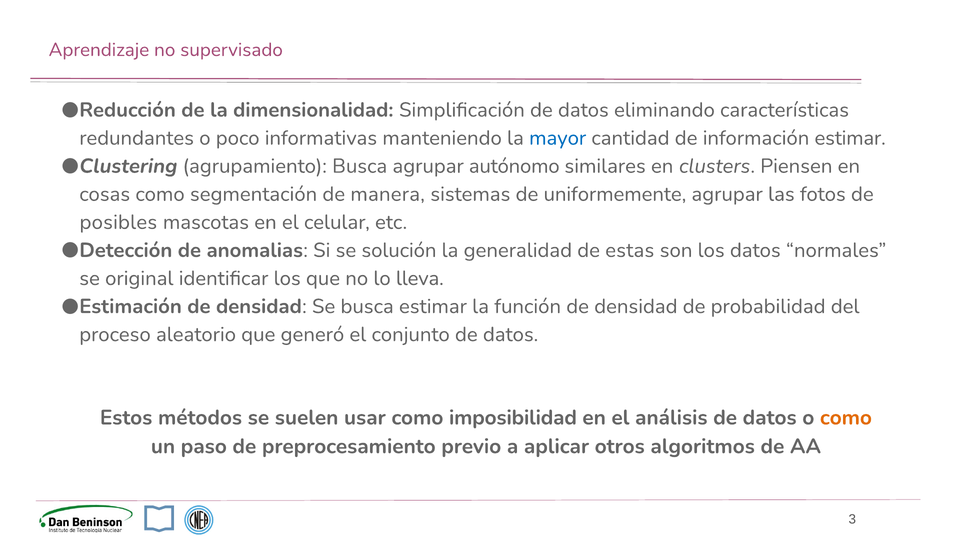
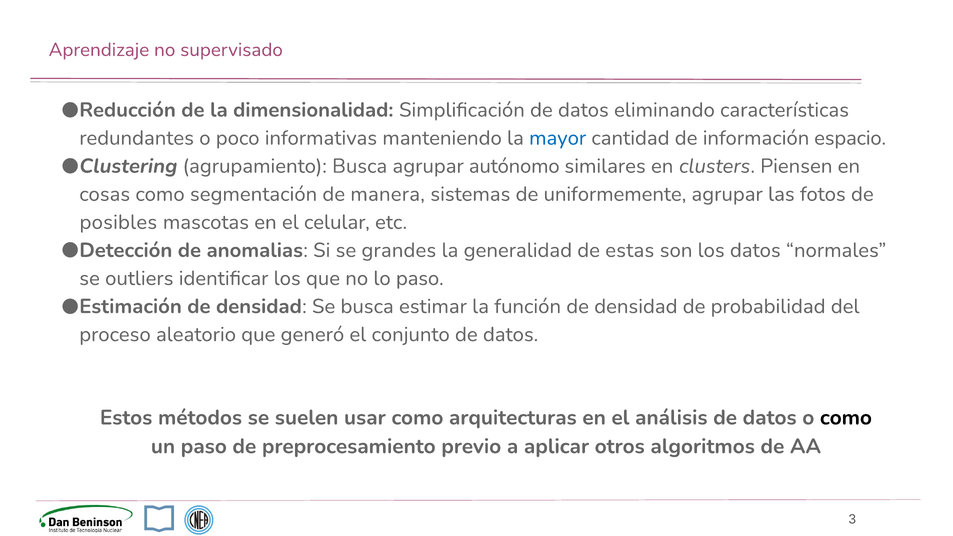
información estimar: estimar -> espacio
solución: solución -> grandes
original: original -> outliers
lo lleva: lleva -> paso
imposibilidad: imposibilidad -> arquitecturas
como at (846, 418) colour: orange -> black
